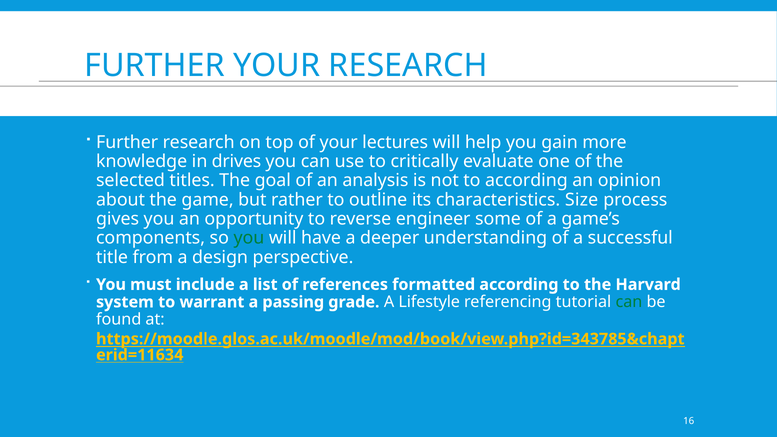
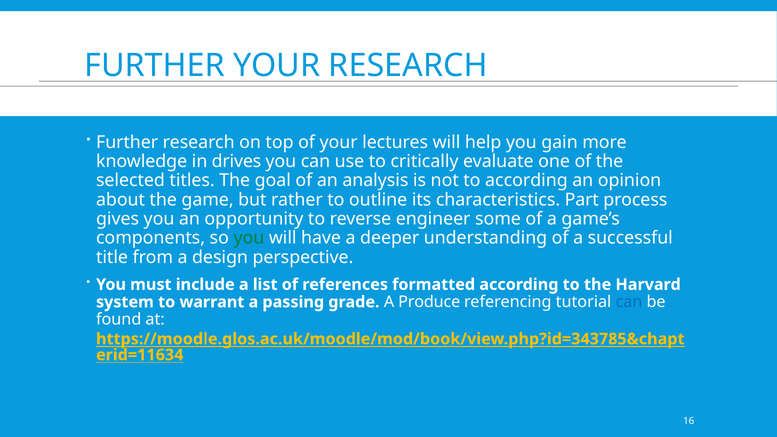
Size: Size -> Part
Lifestyle: Lifestyle -> Produce
can at (629, 302) colour: green -> blue
